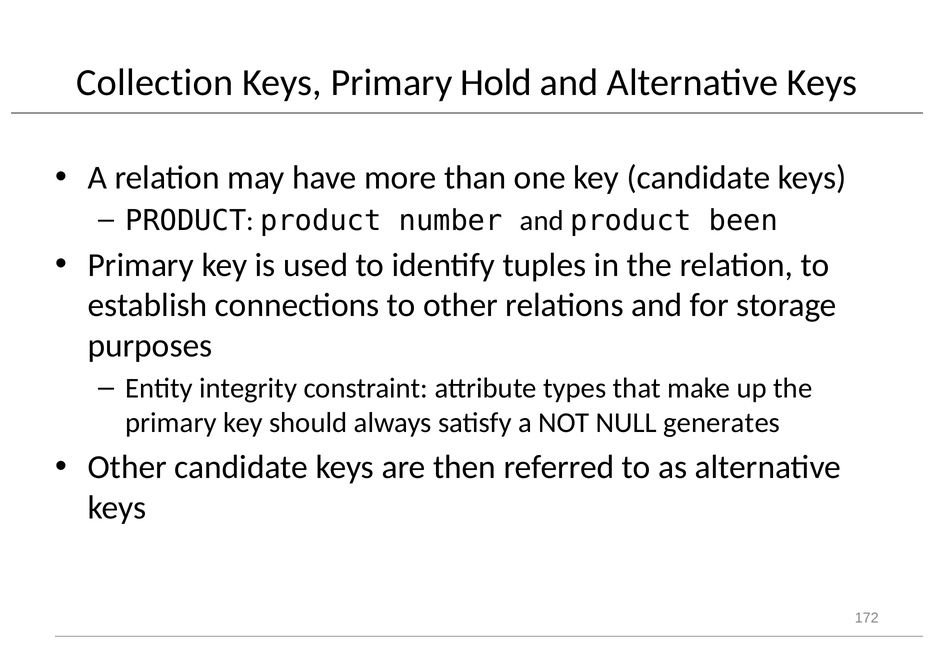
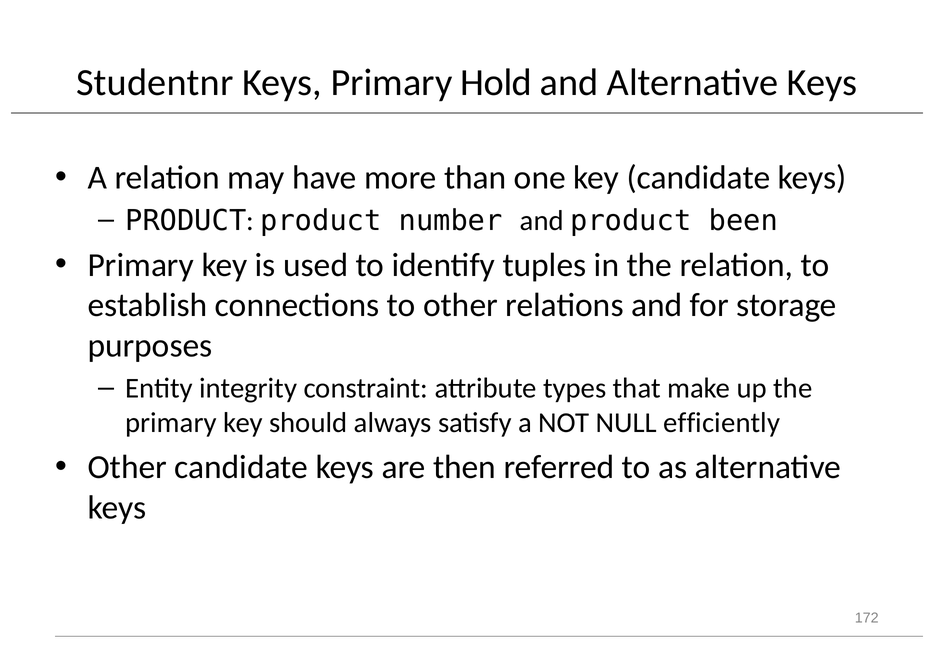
Collection: Collection -> Studentnr
generates: generates -> efficiently
